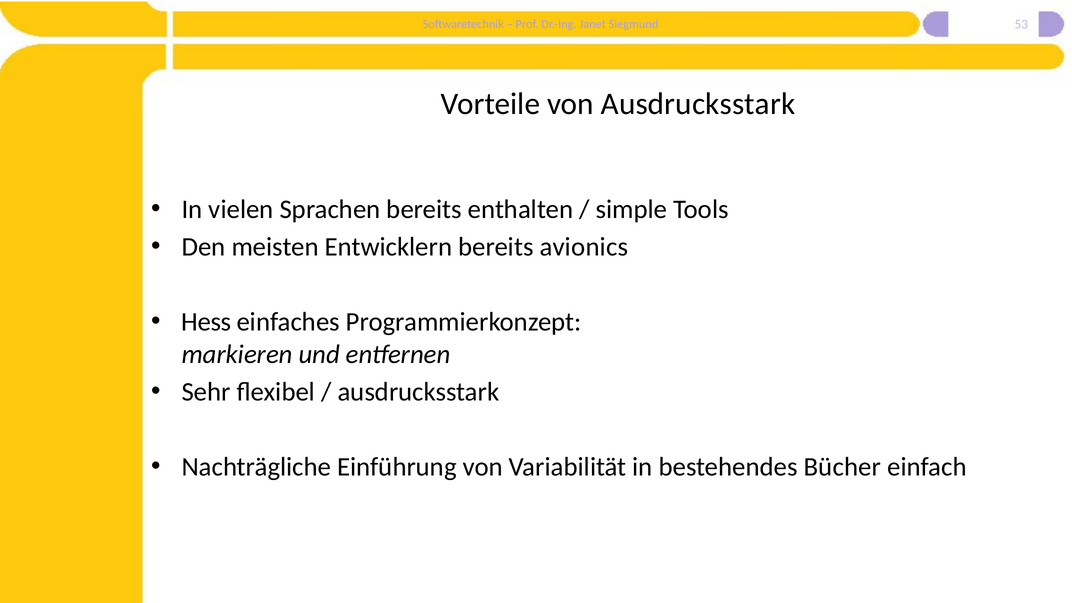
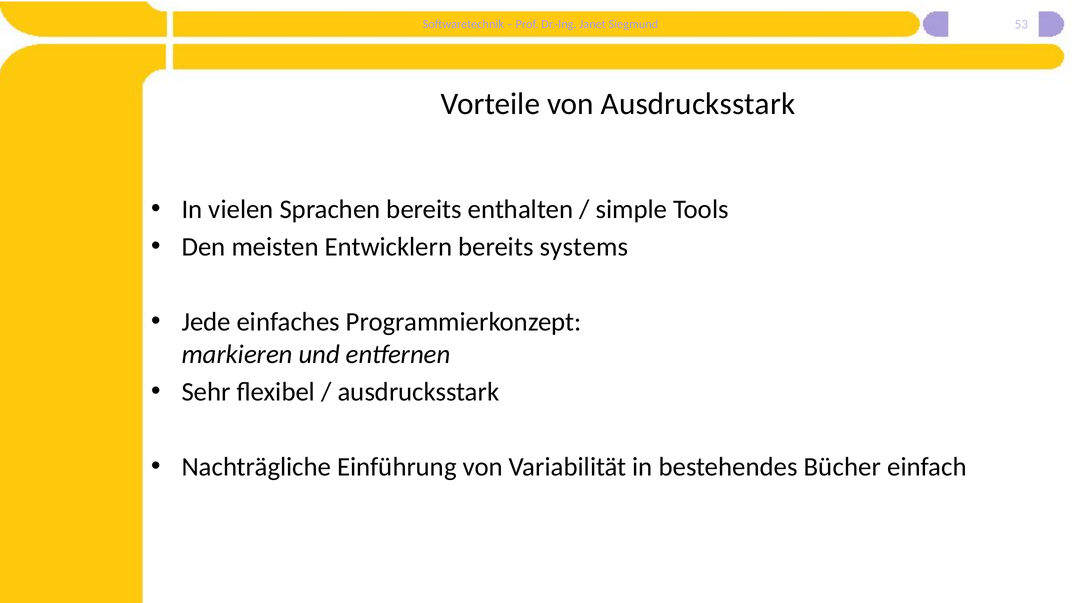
avionics: avionics -> systems
Hess: Hess -> Jede
